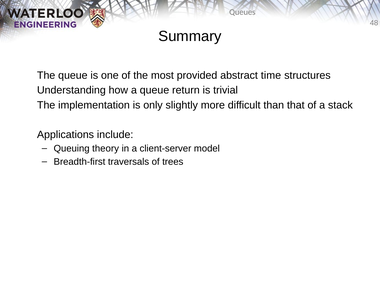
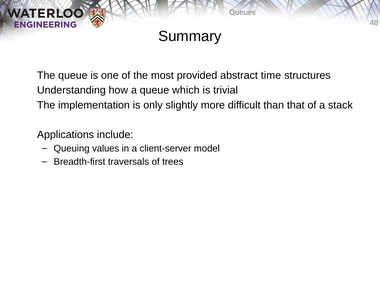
return: return -> which
theory: theory -> values
